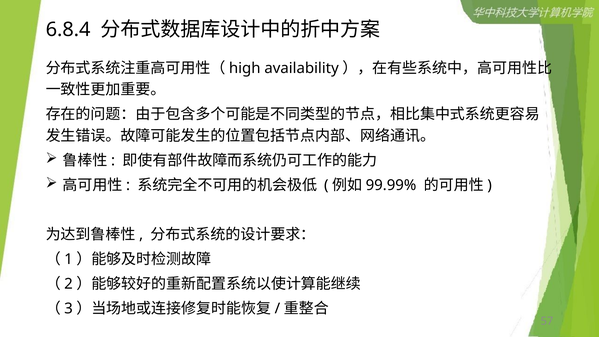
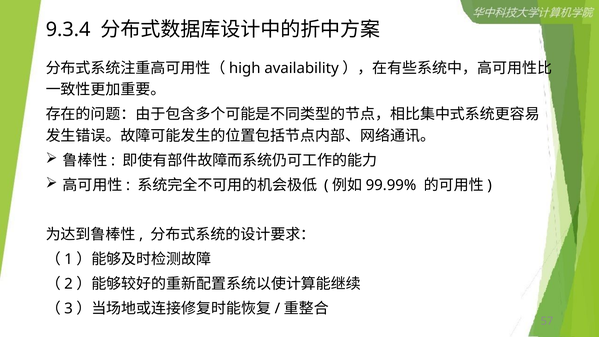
6.8.4: 6.8.4 -> 9.3.4
